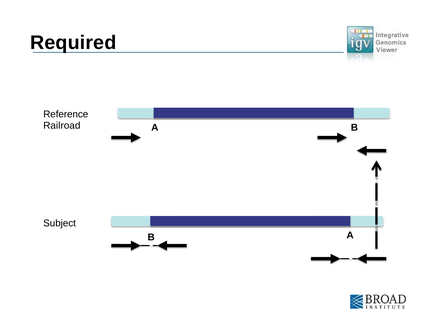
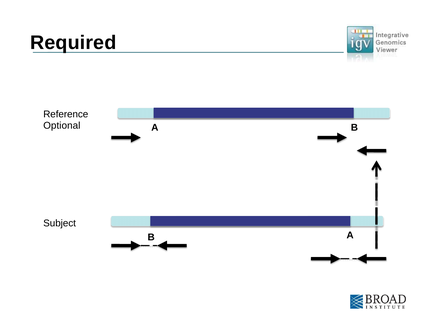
Railroad: Railroad -> Optional
